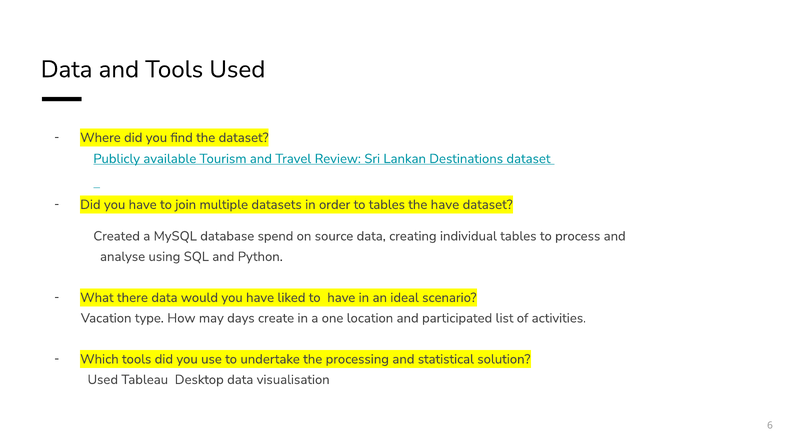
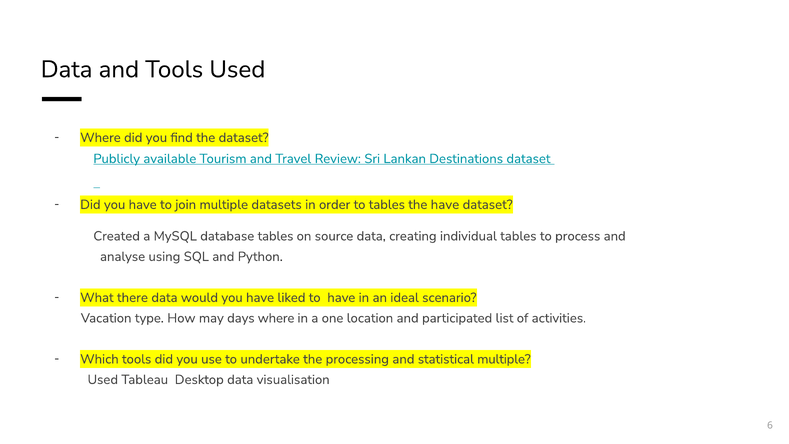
database spend: spend -> tables
days create: create -> where
statistical solution: solution -> multiple
